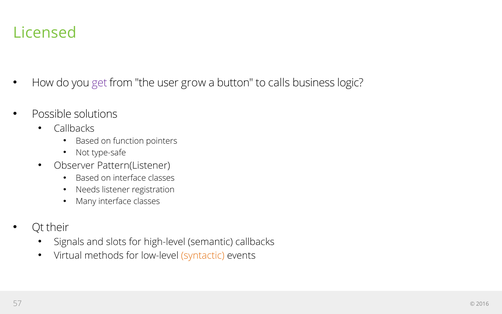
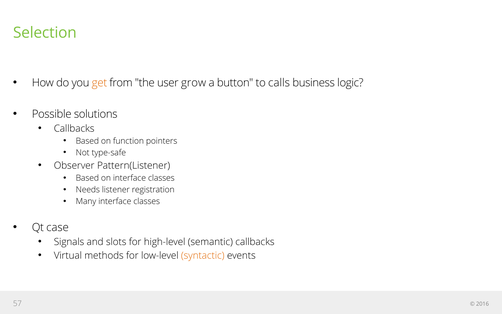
Licensed: Licensed -> Selection
get colour: purple -> orange
their: their -> case
